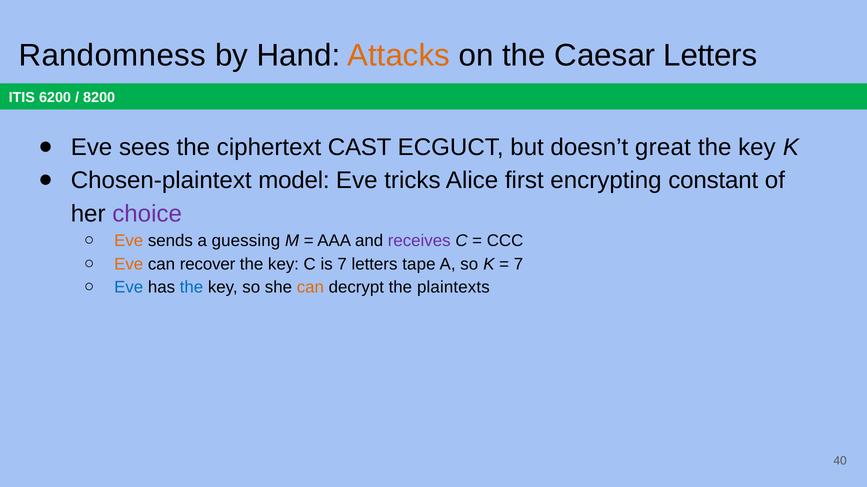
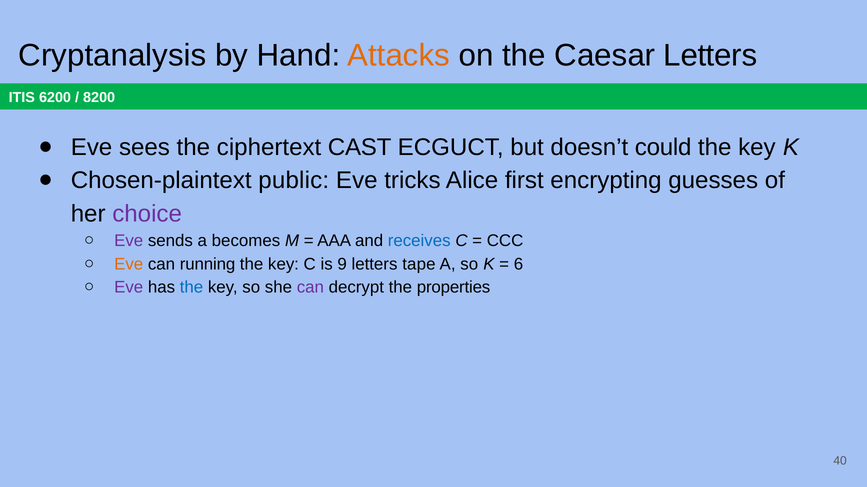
Randomness: Randomness -> Cryptanalysis
great: great -> could
model: model -> public
constant: constant -> guesses
Eve at (129, 241) colour: orange -> purple
guessing: guessing -> becomes
receives colour: purple -> blue
recover: recover -> running
is 7: 7 -> 9
7 at (519, 264): 7 -> 6
Eve at (129, 288) colour: blue -> purple
can at (310, 288) colour: orange -> purple
plaintexts: plaintexts -> properties
